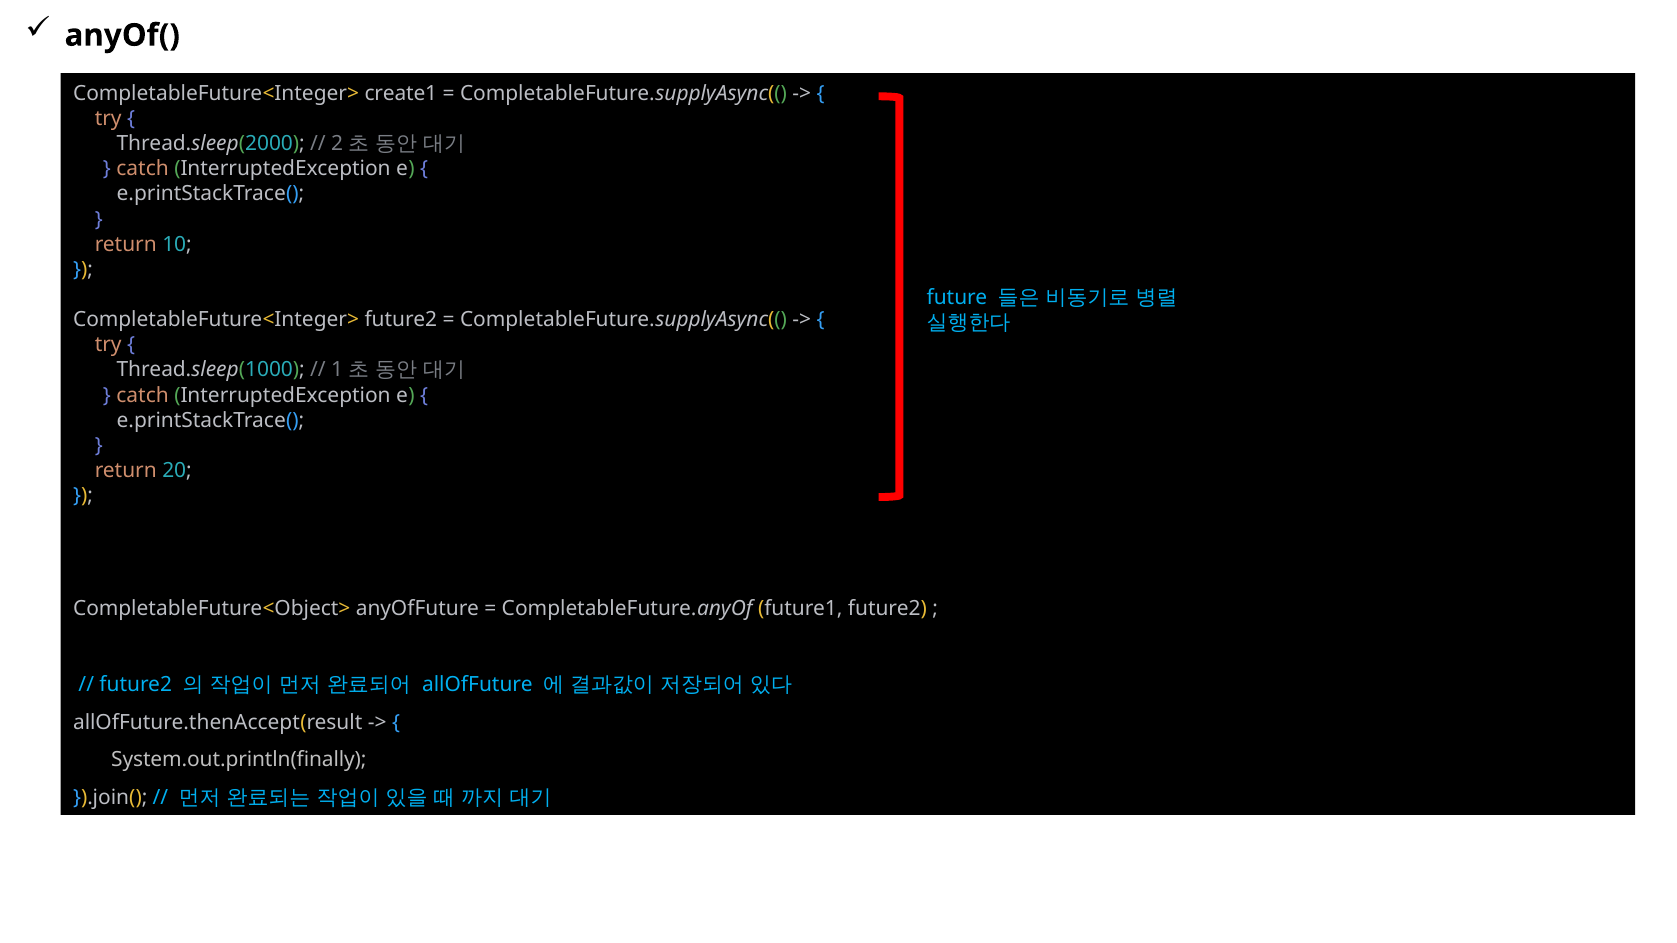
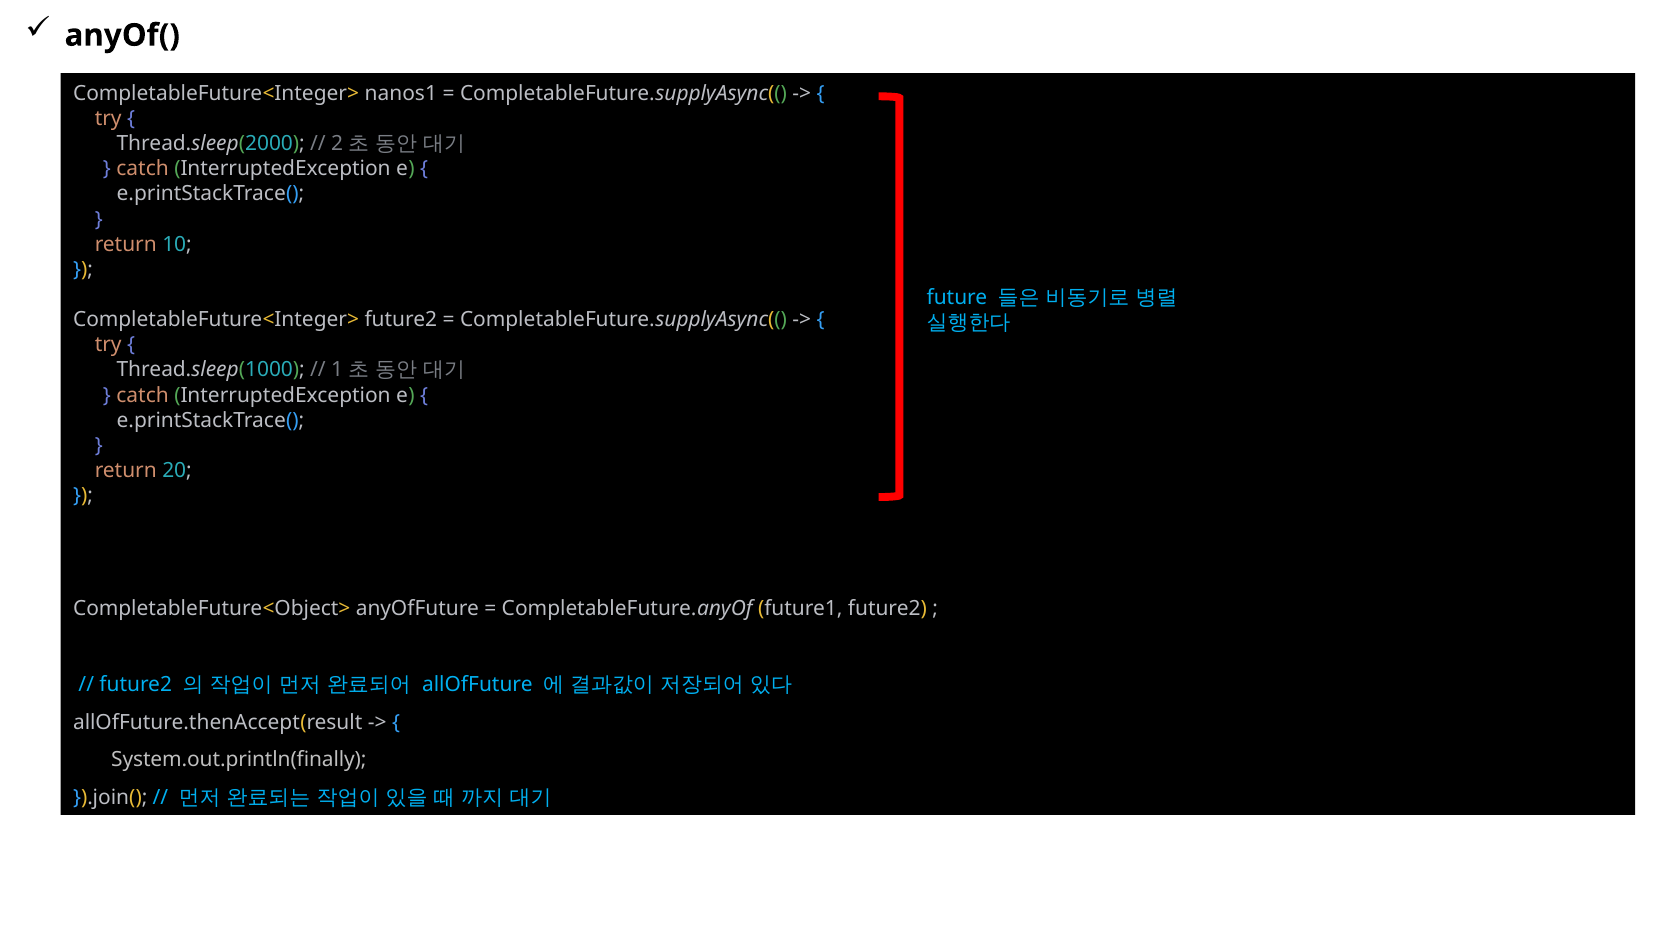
create1: create1 -> nanos1
